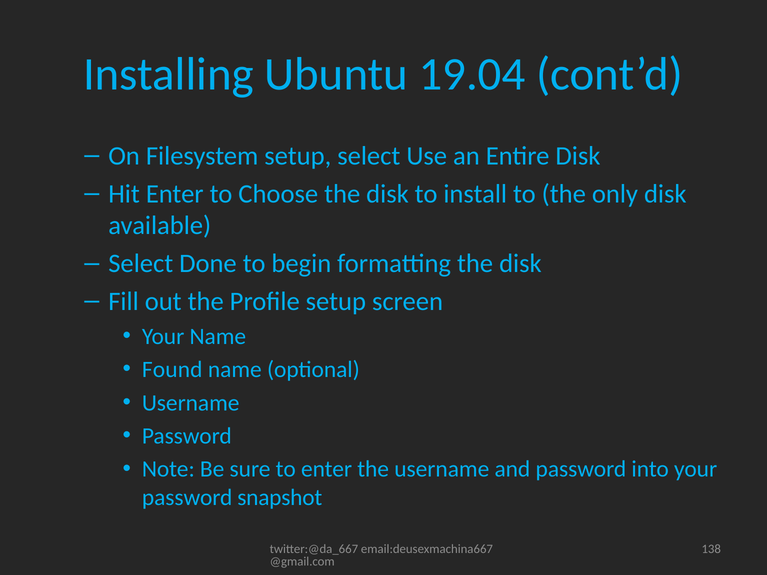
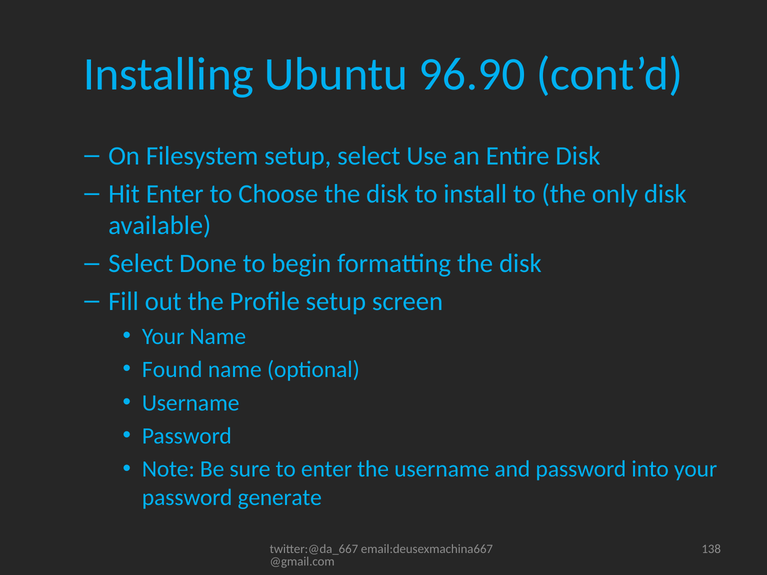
19.04: 19.04 -> 96.90
snapshot: snapshot -> generate
